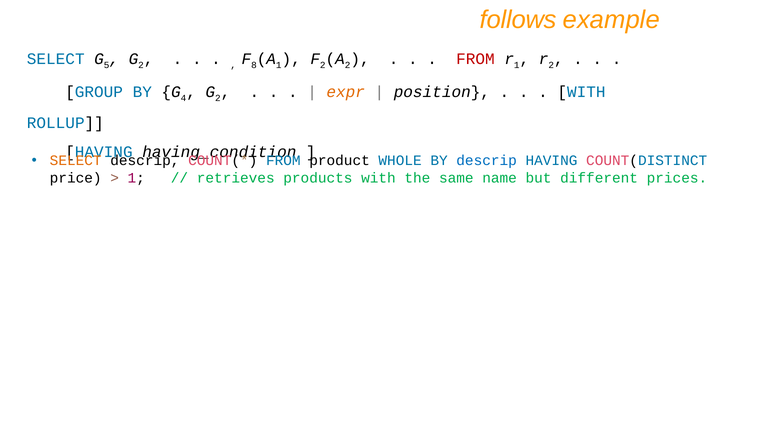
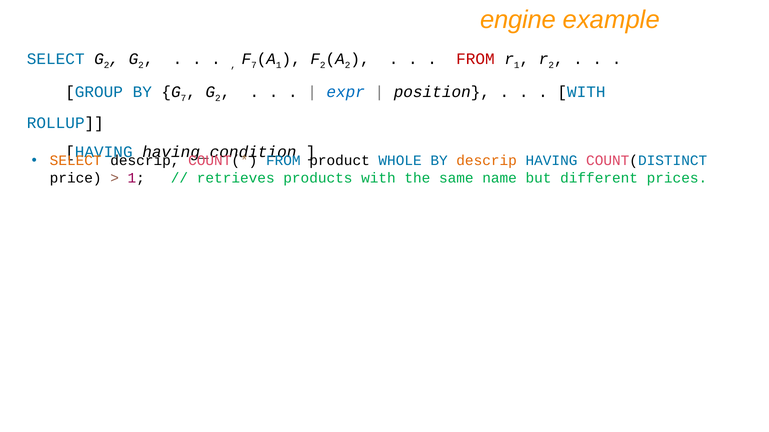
follows: follows -> engine
5 at (107, 65): 5 -> 2
8 at (254, 65): 8 -> 7
4 at (183, 98): 4 -> 7
expr colour: orange -> blue
descrip at (487, 161) colour: blue -> orange
